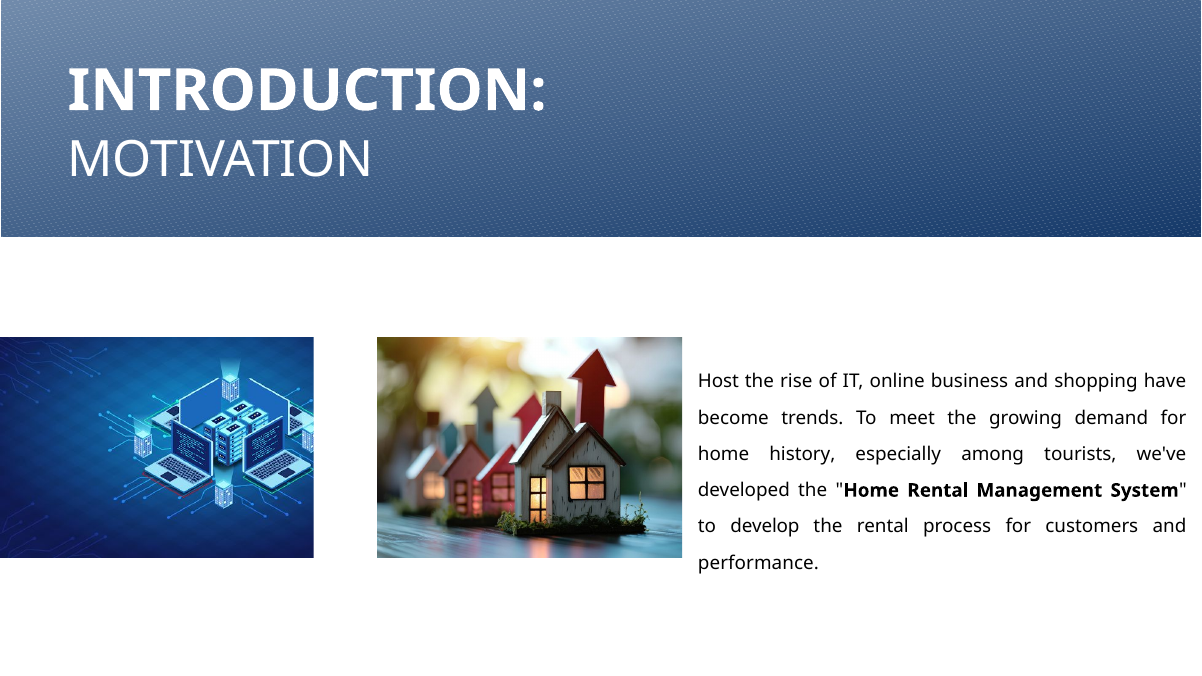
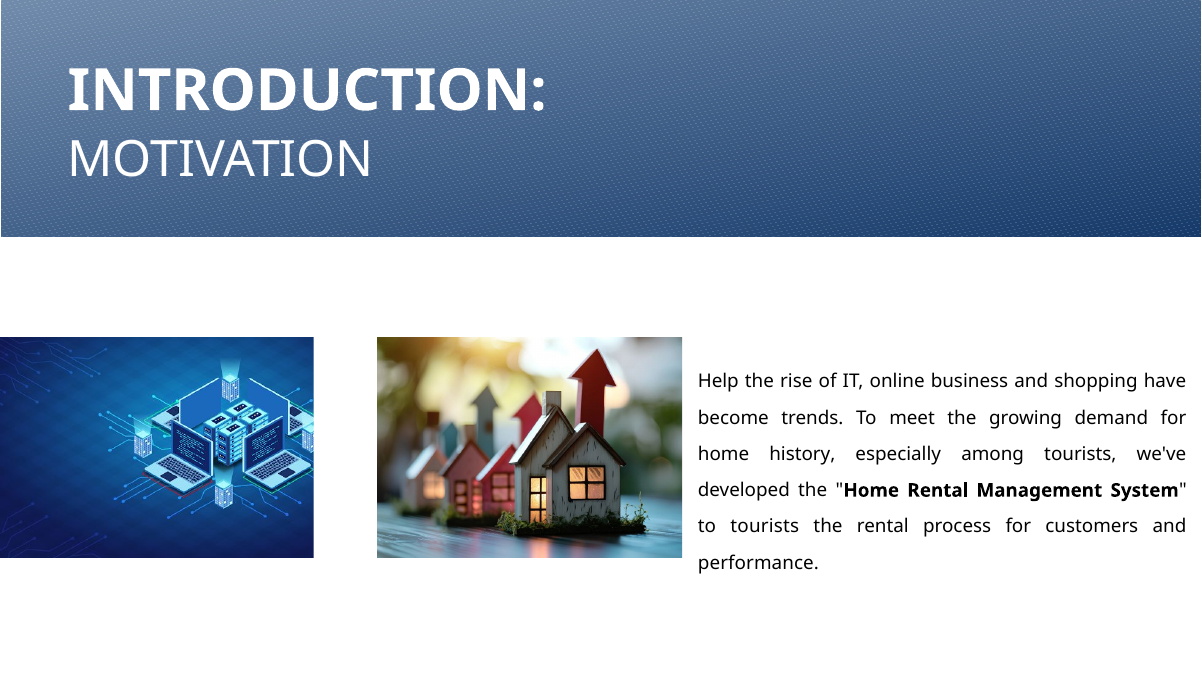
Host: Host -> Help
to develop: develop -> tourists
